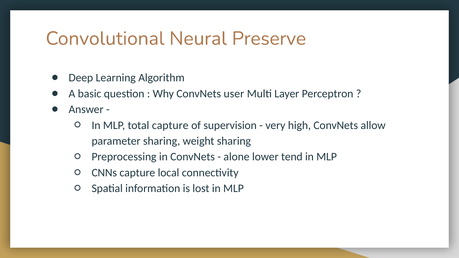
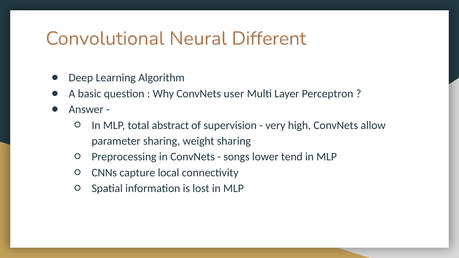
Preserve: Preserve -> Different
total capture: capture -> abstract
alone: alone -> songs
